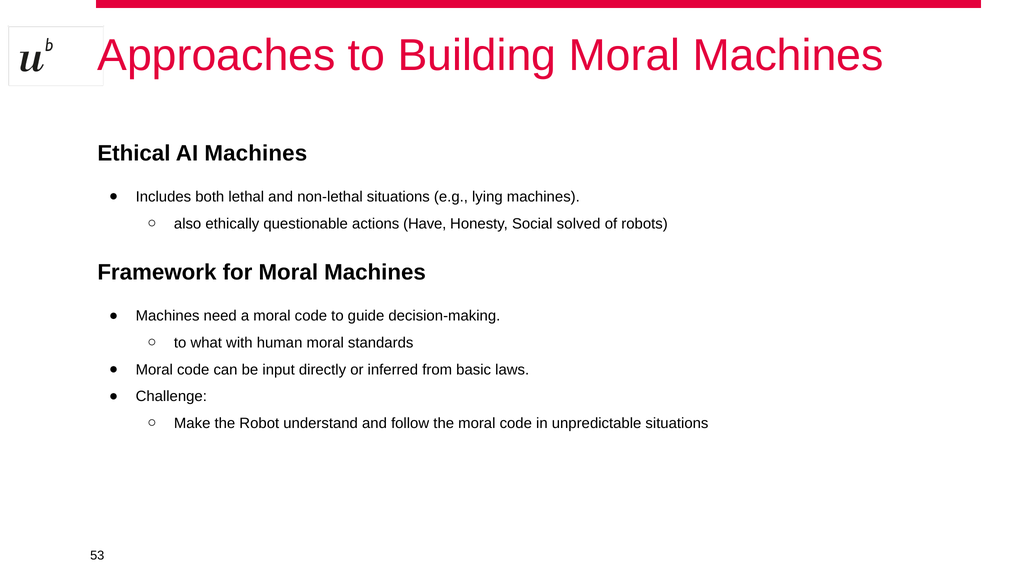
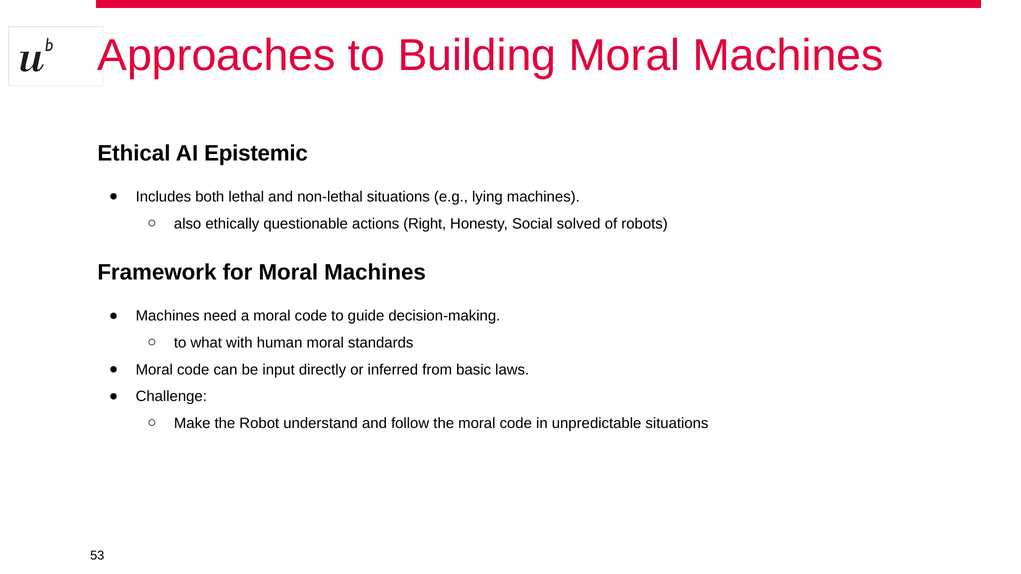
AI Machines: Machines -> Epistemic
Have: Have -> Right
